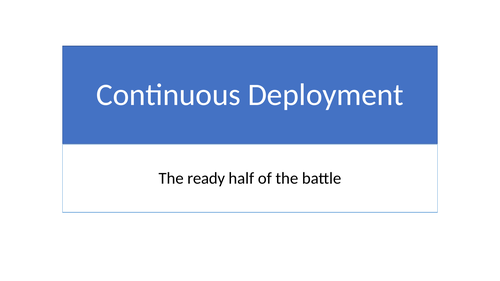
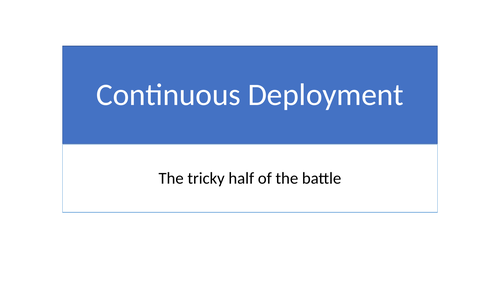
ready: ready -> tricky
